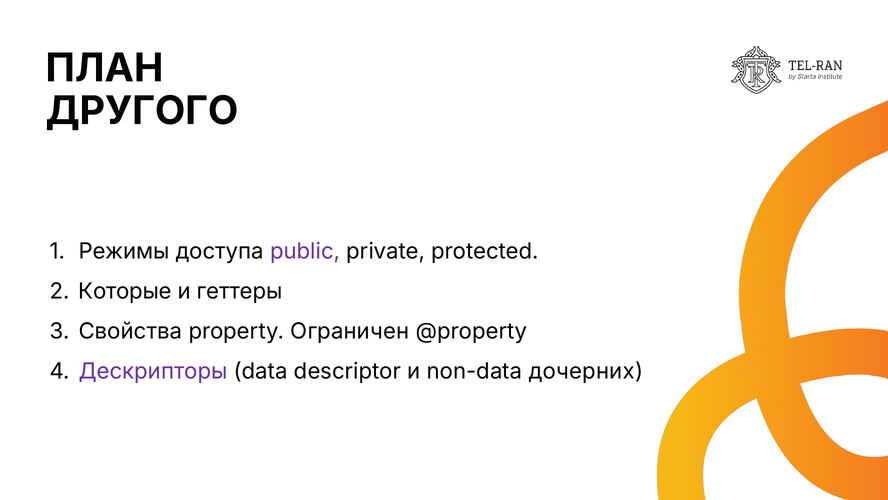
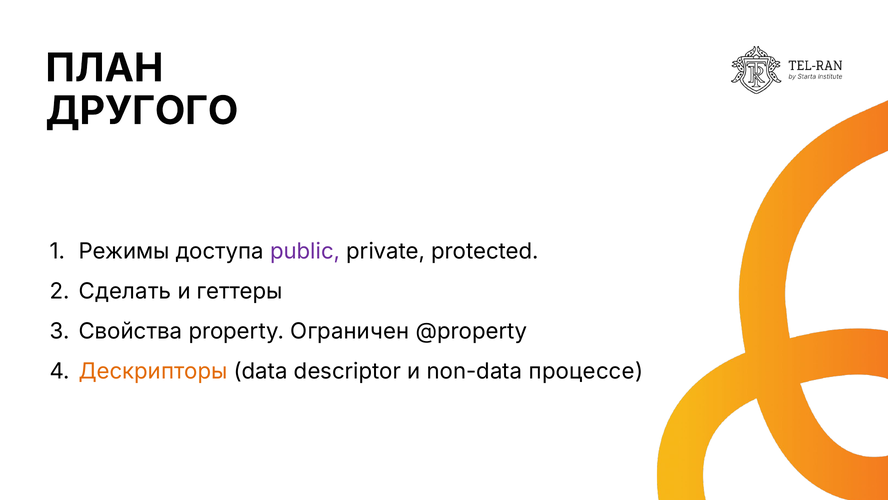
Которые: Которые -> Сделать
Дескрипторы colour: purple -> orange
дочерних: дочерних -> процессе
